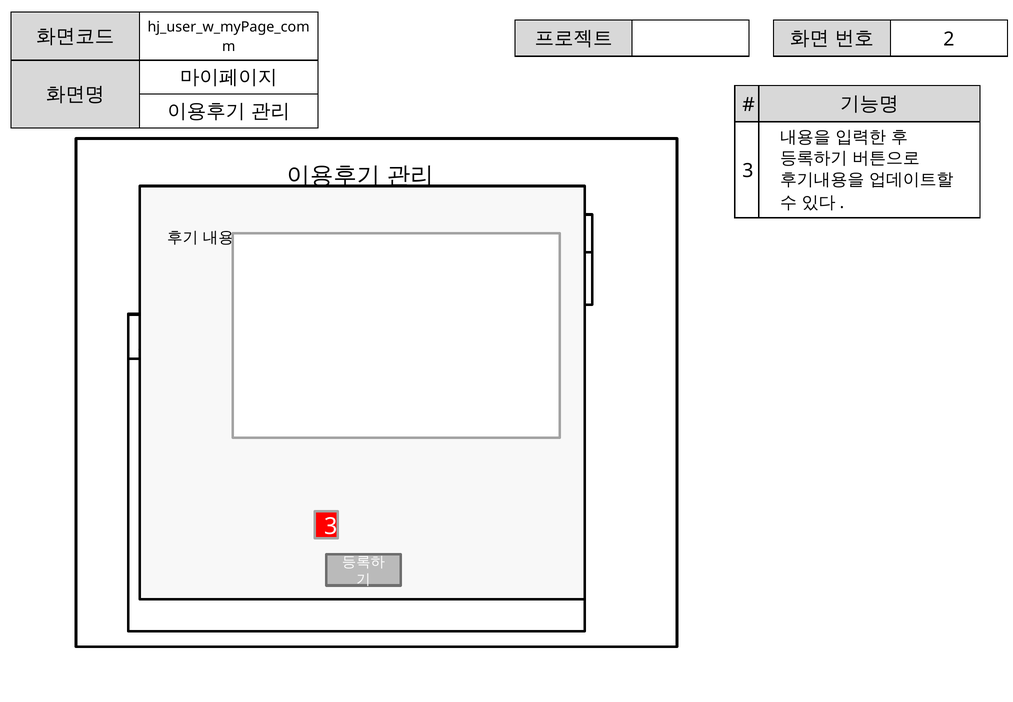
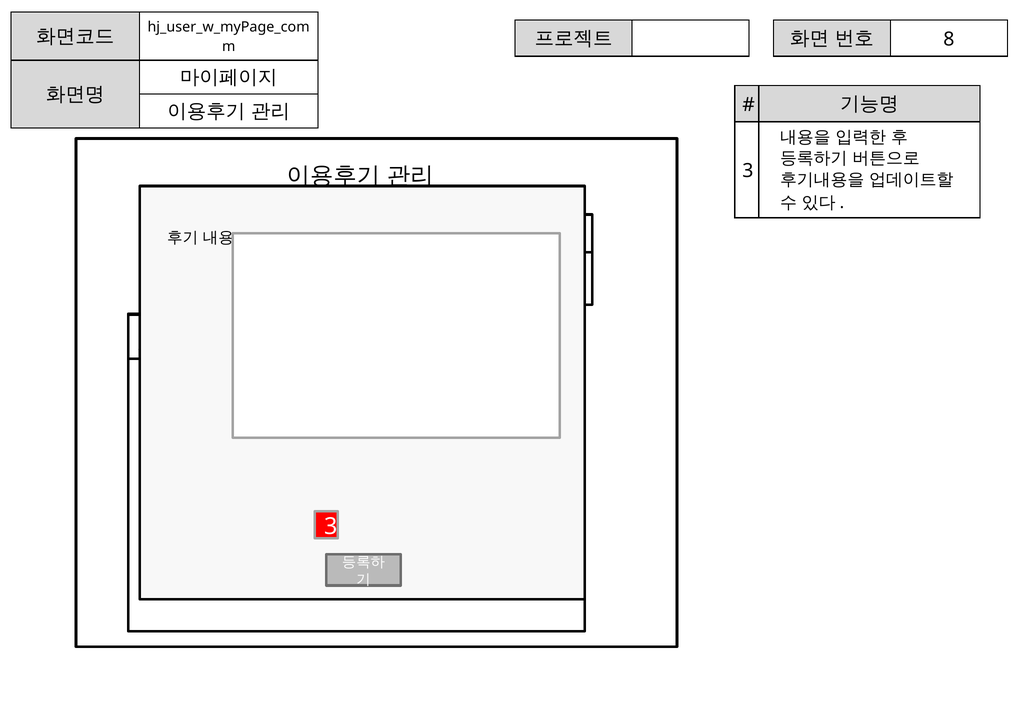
2: 2 -> 8
